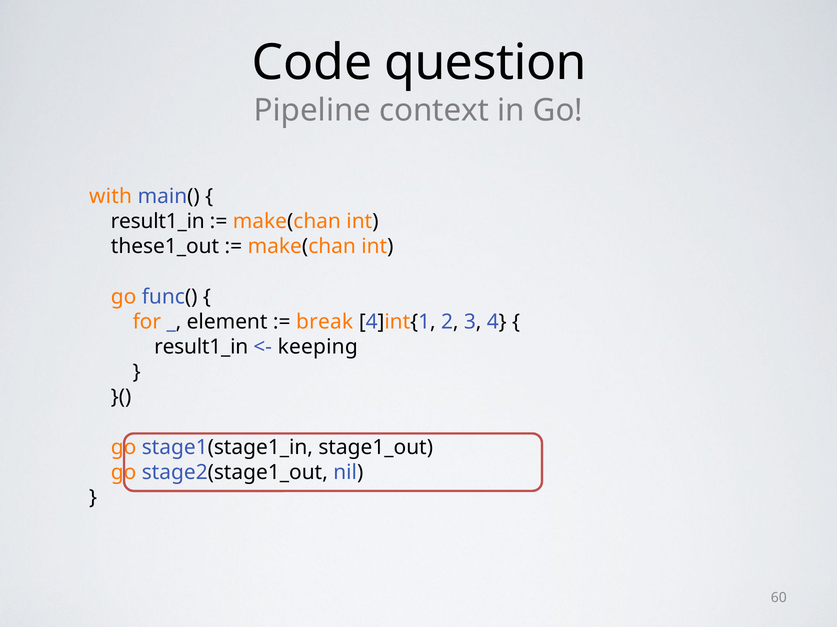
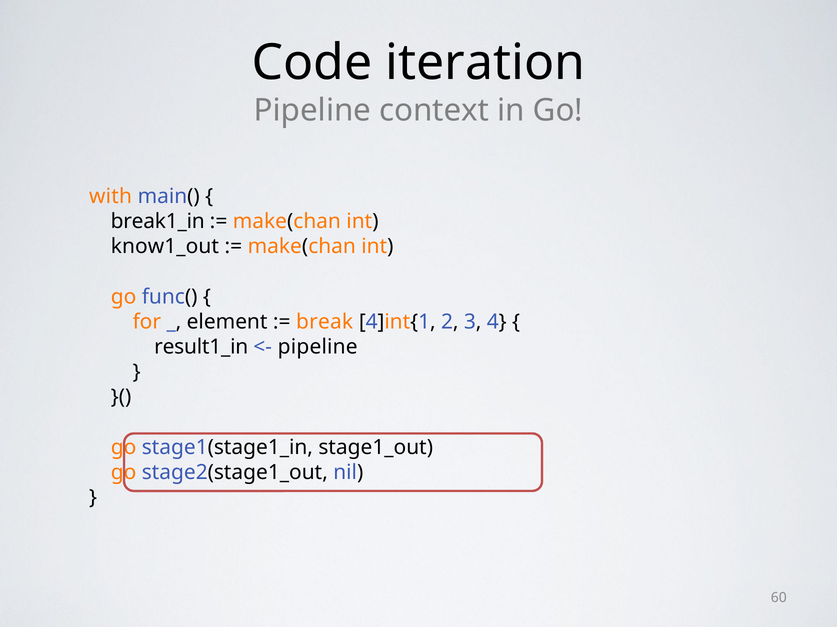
question: question -> iteration
result1_in at (158, 222): result1_in -> break1_in
these1_out: these1_out -> know1_out
keeping at (318, 347): keeping -> pipeline
